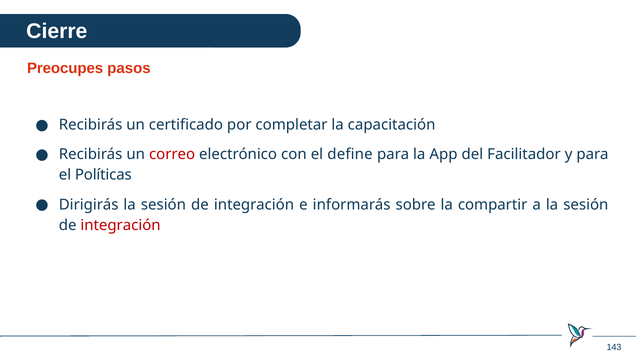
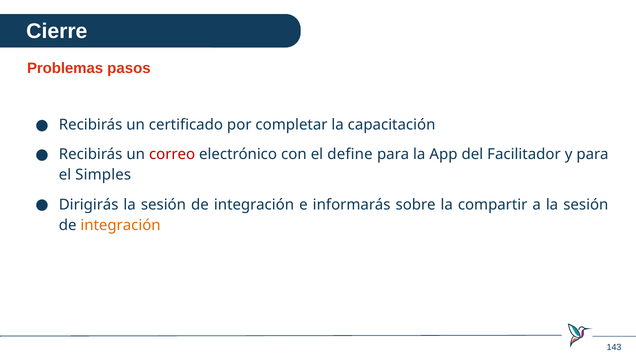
Preocupes: Preocupes -> Problemas
Políticas: Políticas -> Simples
integración at (121, 225) colour: red -> orange
